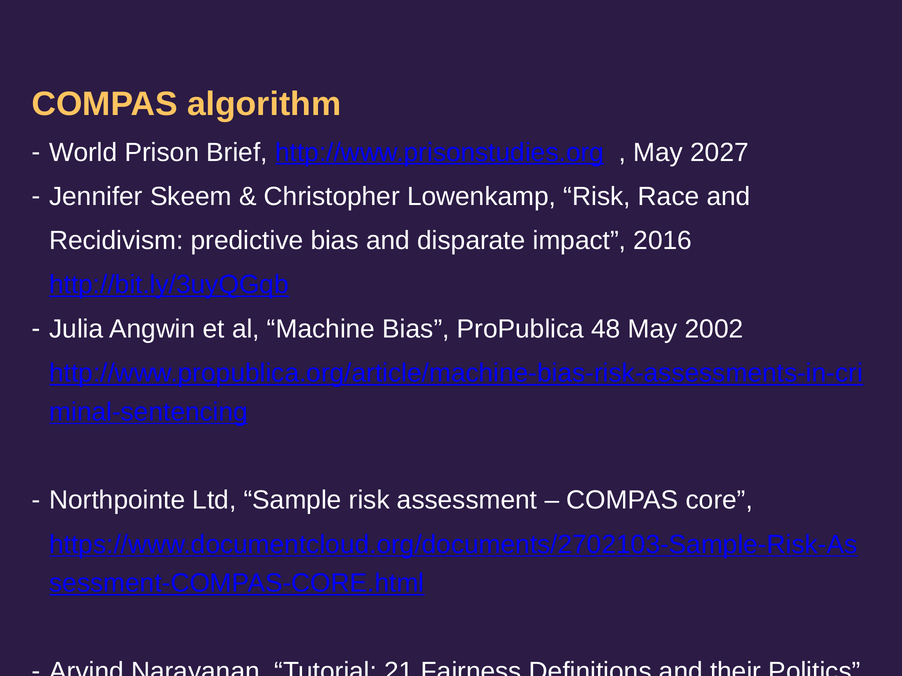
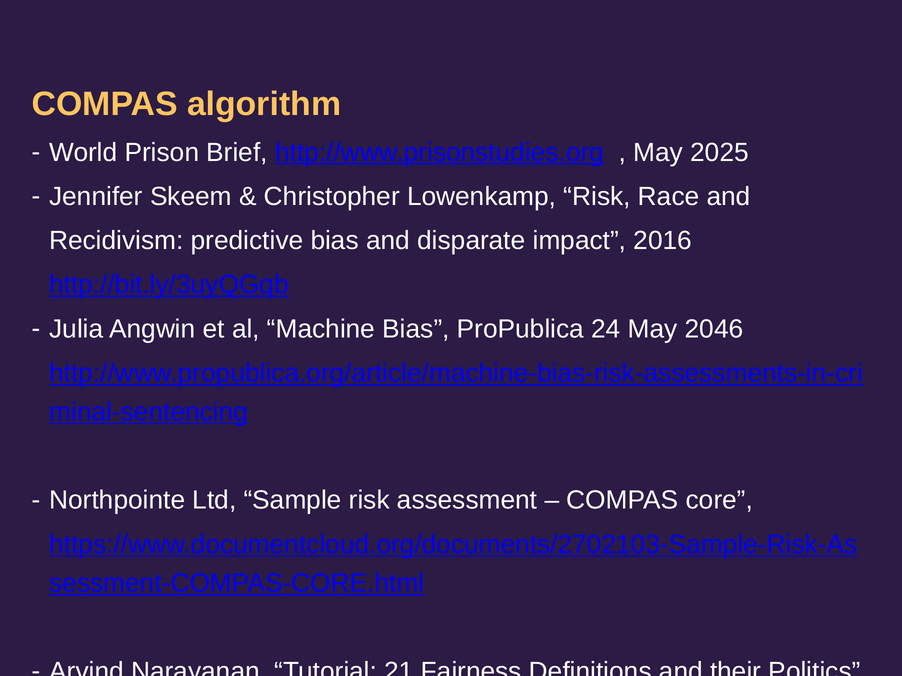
2027: 2027 -> 2025
48: 48 -> 24
2002: 2002 -> 2046
